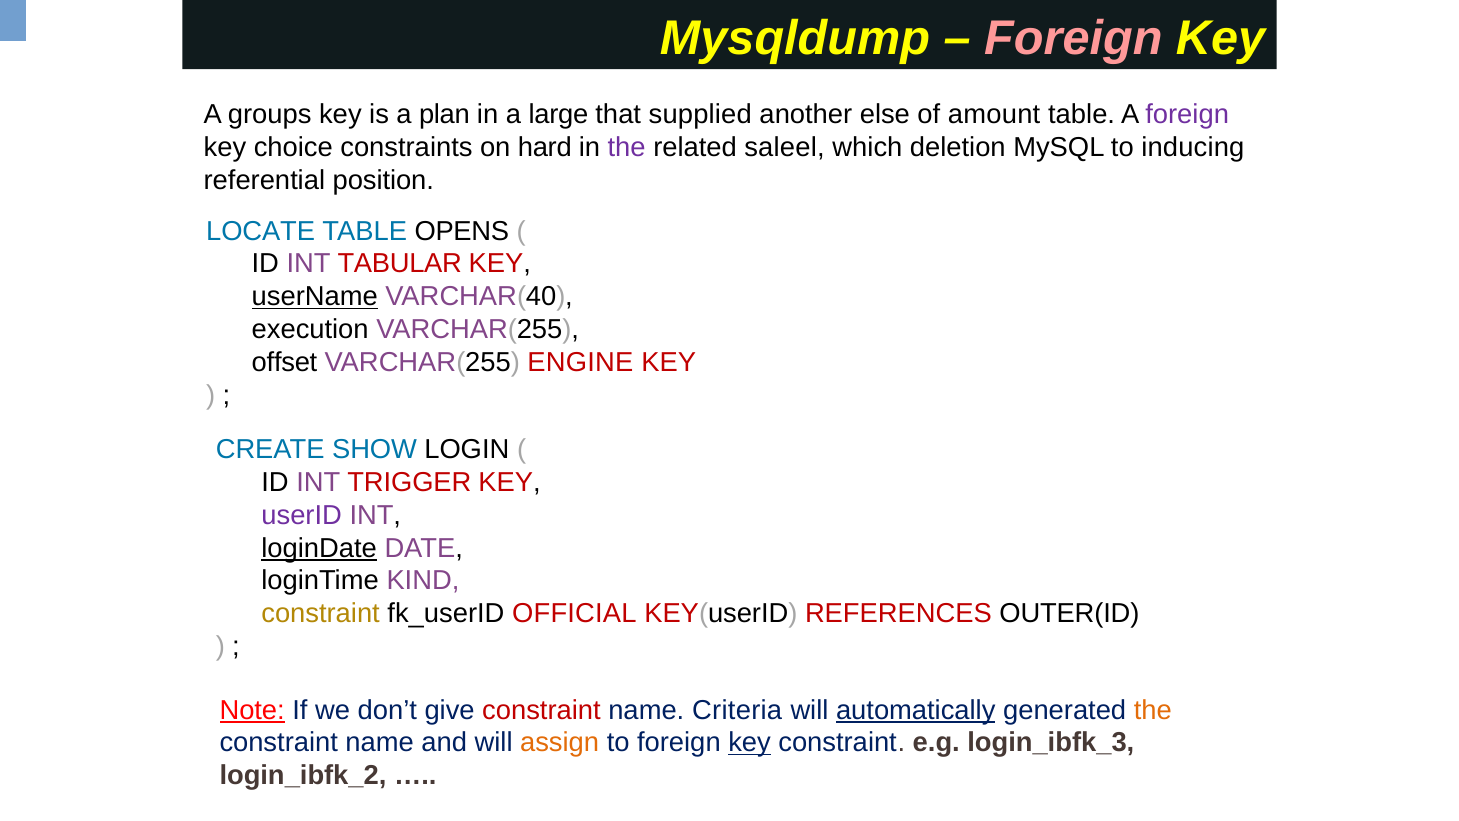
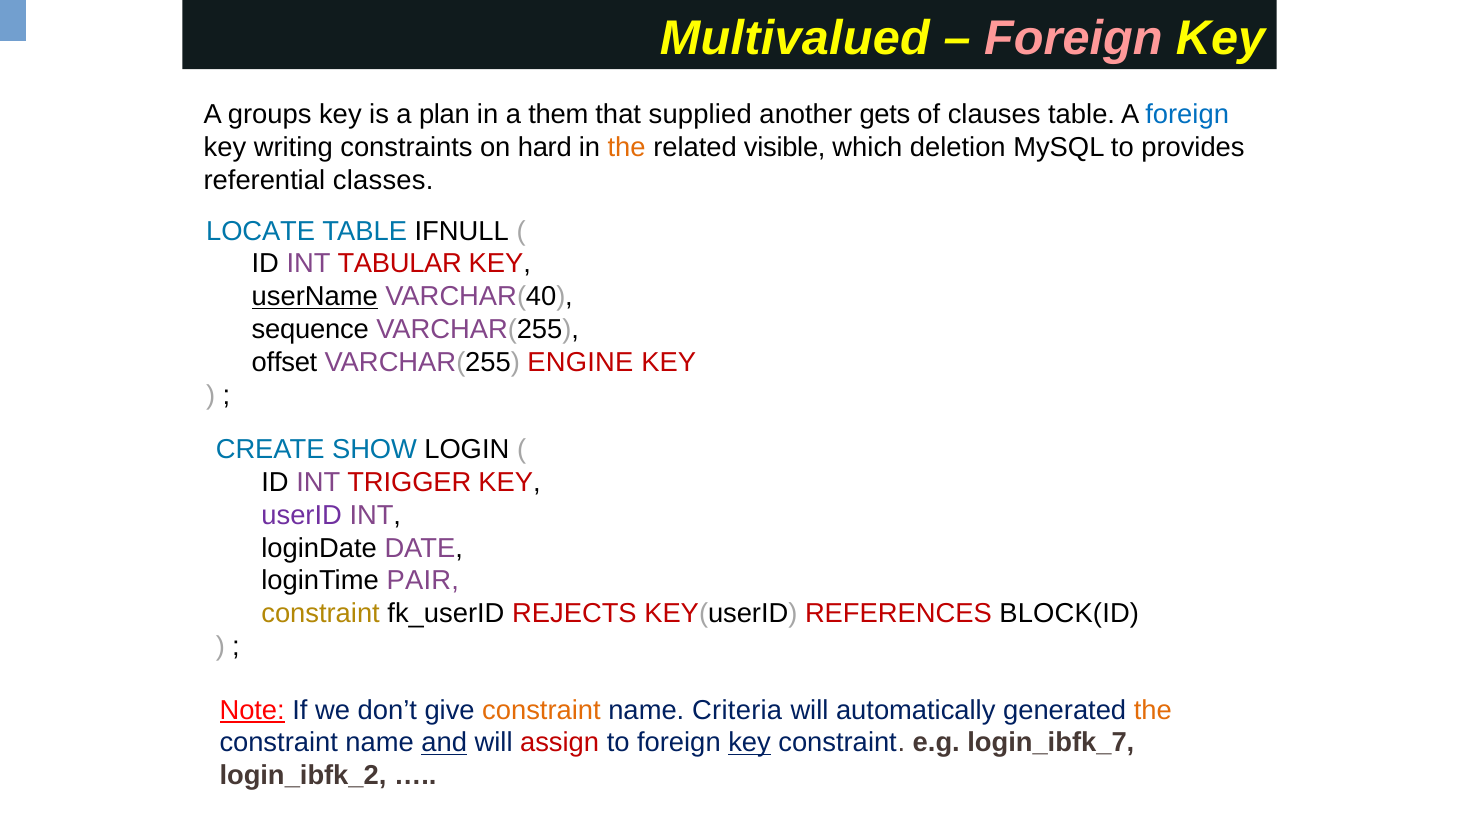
Mysqldump: Mysqldump -> Multivalued
large: large -> them
else: else -> gets
amount: amount -> clauses
foreign at (1187, 115) colour: purple -> blue
choice: choice -> writing
the at (627, 148) colour: purple -> orange
saleel: saleel -> visible
inducing: inducing -> provides
position: position -> classes
OPENS: OPENS -> IFNULL
execution: execution -> sequence
loginDate underline: present -> none
KIND: KIND -> PAIR
OFFICIAL: OFFICIAL -> REJECTS
OUTER(ID: OUTER(ID -> BLOCK(ID
constraint at (541, 710) colour: red -> orange
automatically underline: present -> none
and underline: none -> present
assign colour: orange -> red
login_ibfk_3: login_ibfk_3 -> login_ibfk_7
